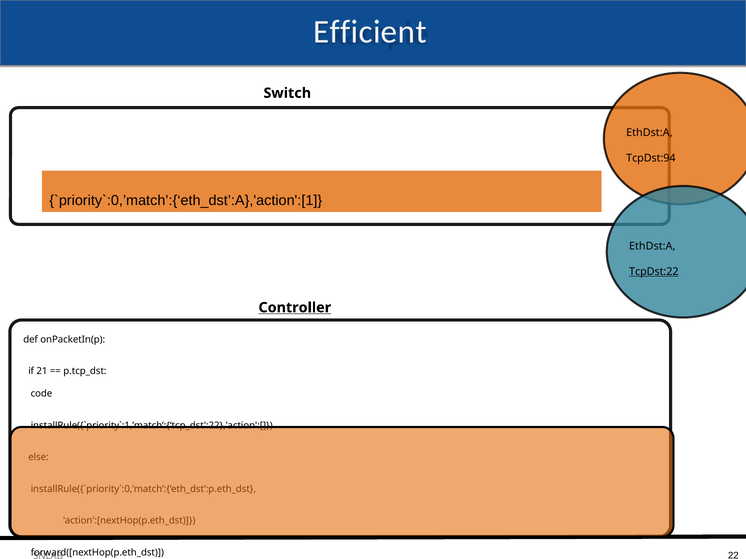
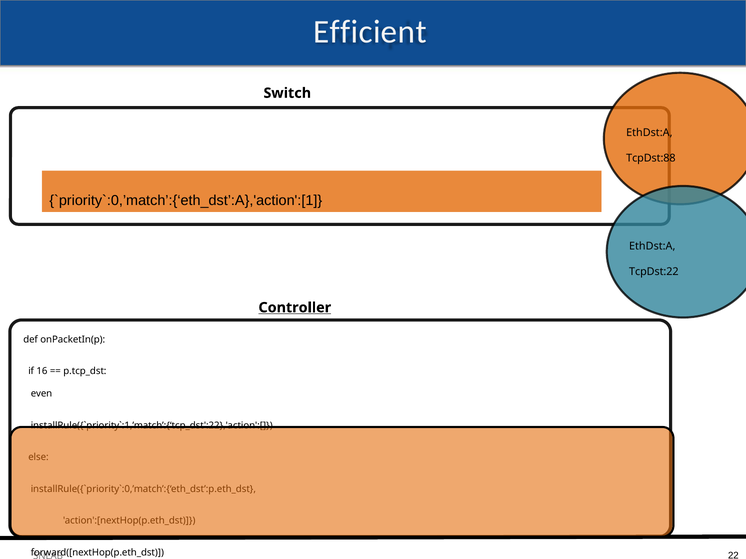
TcpDst:94: TcpDst:94 -> TcpDst:88
TcpDst:22 underline: present -> none
21: 21 -> 16
code: code -> even
